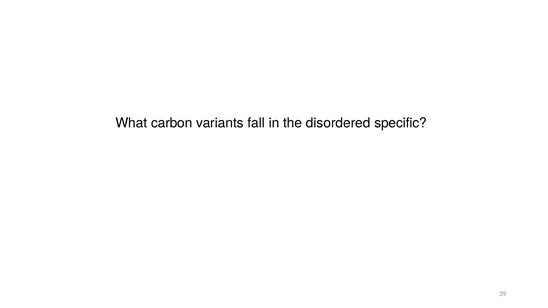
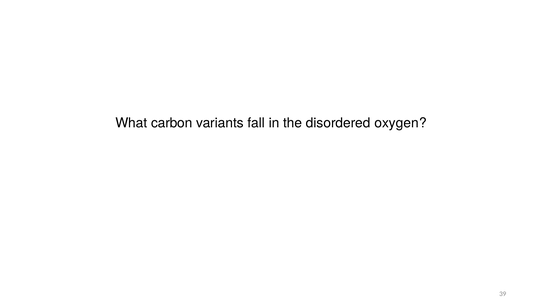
specific: specific -> oxygen
